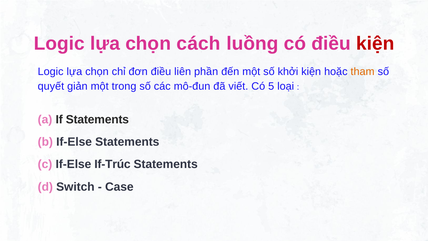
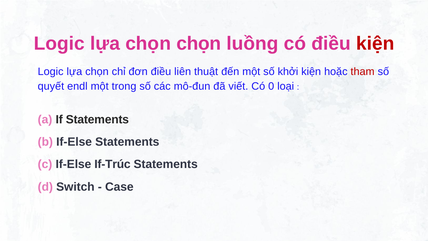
chọn cách: cách -> chọn
phần: phần -> thuật
tham colour: orange -> red
giản: giản -> endl
5: 5 -> 0
